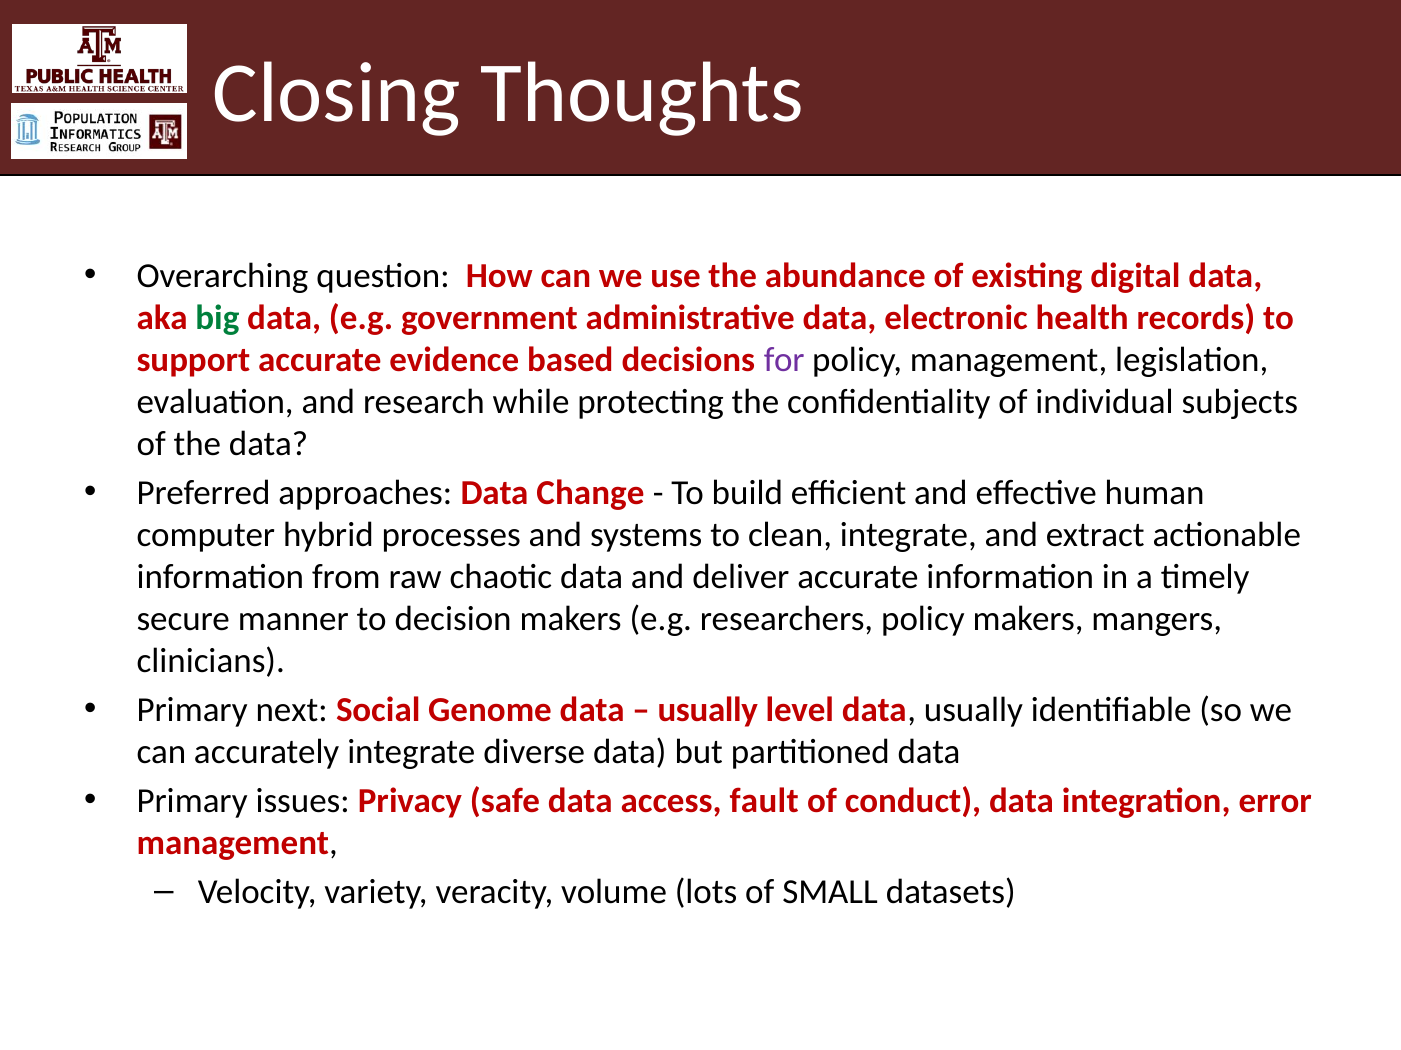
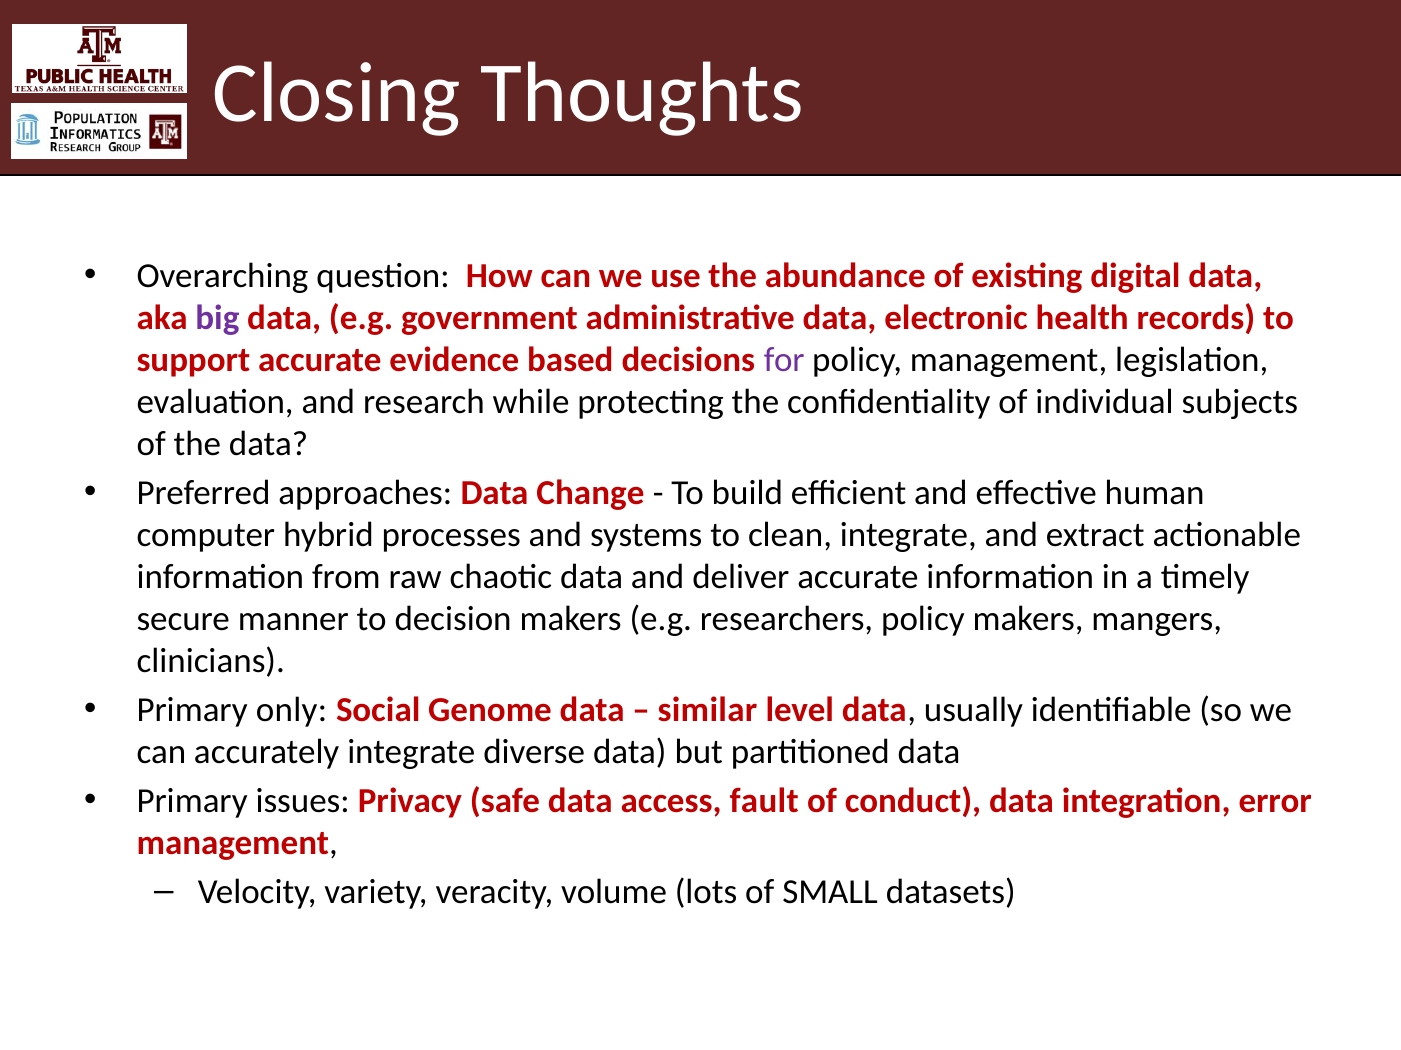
big colour: green -> purple
next: next -> only
usually at (708, 710): usually -> similar
